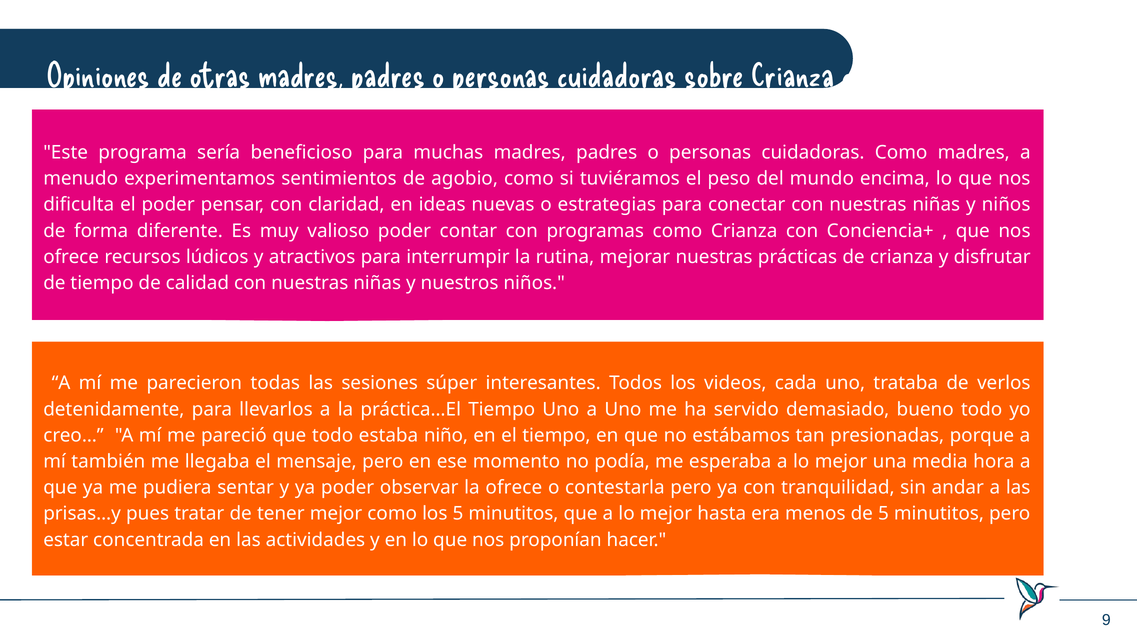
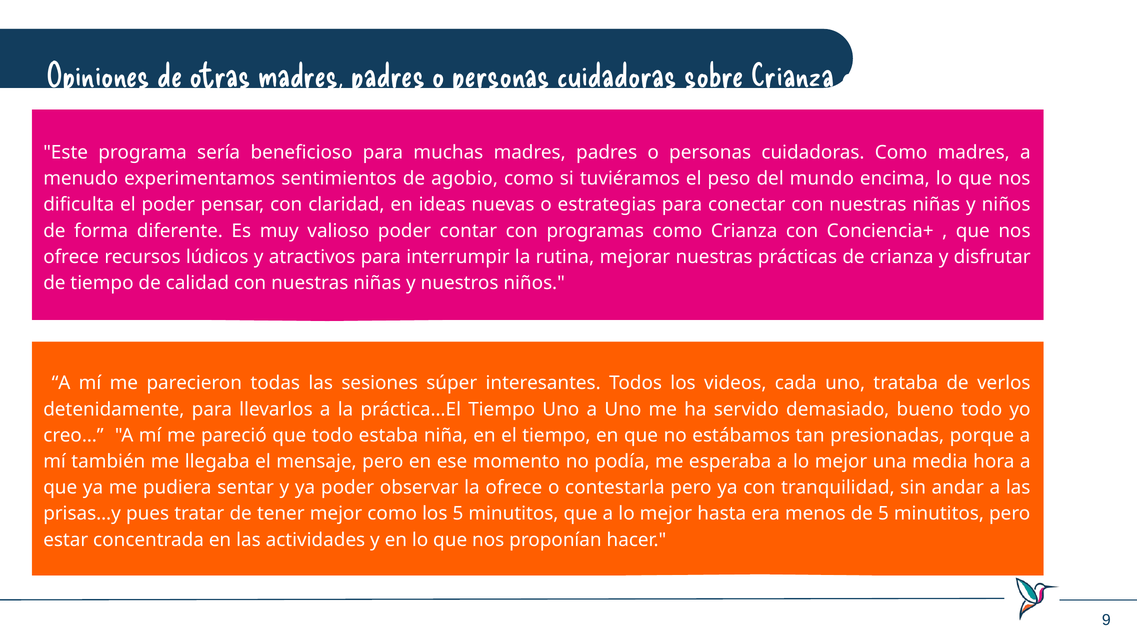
niño: niño -> niña
